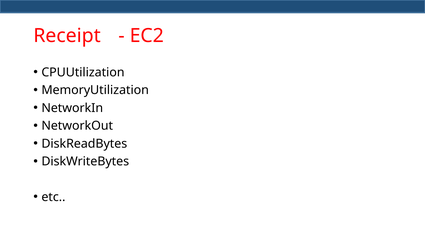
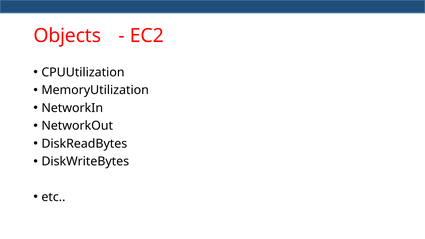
Receipt: Receipt -> Objects
